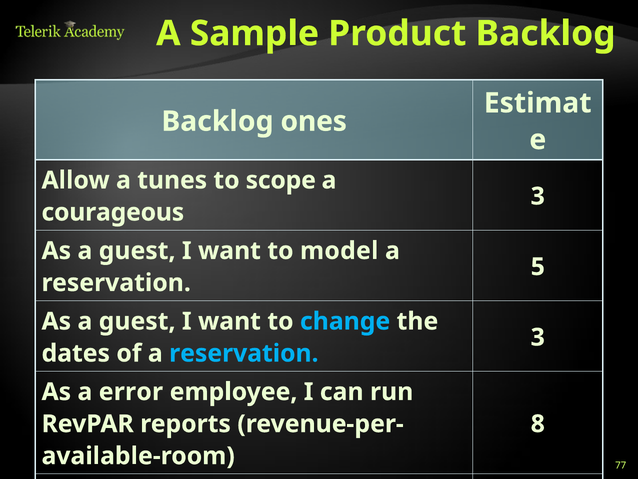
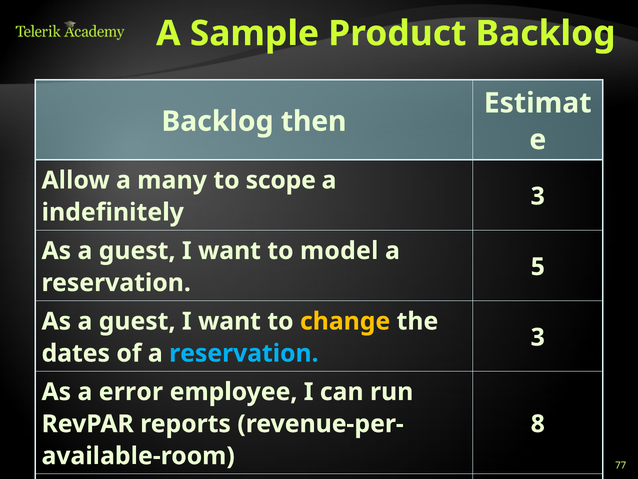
ones: ones -> then
tunes: tunes -> many
courageous: courageous -> indefinitely
change colour: light blue -> yellow
